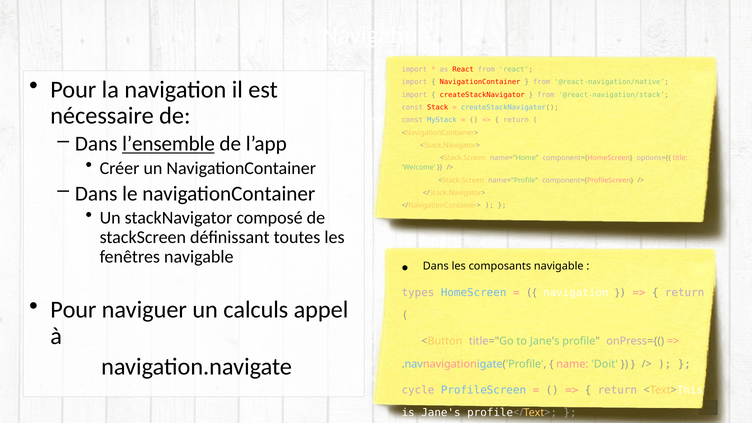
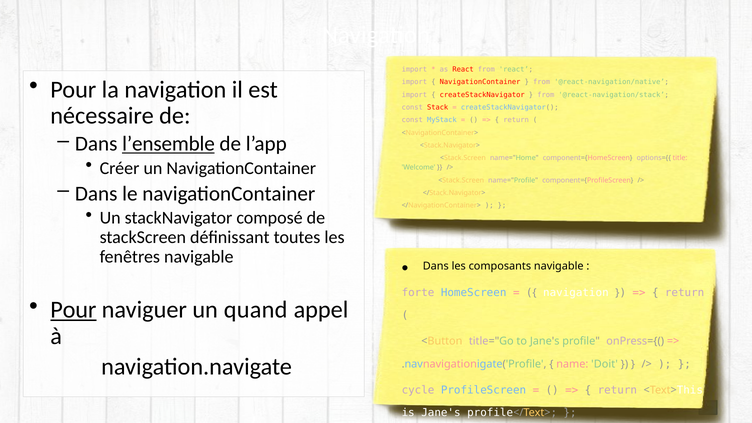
types: types -> forte
Pour at (73, 310) underline: none -> present
calculs: calculs -> quand
